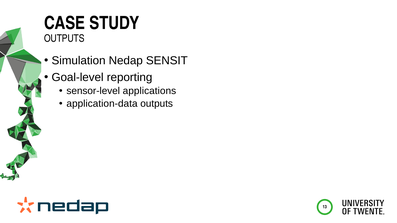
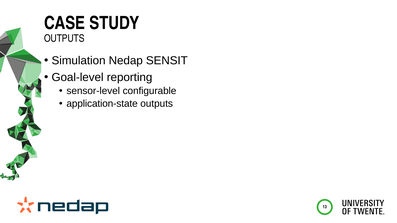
applications: applications -> configurable
application-data: application-data -> application-state
